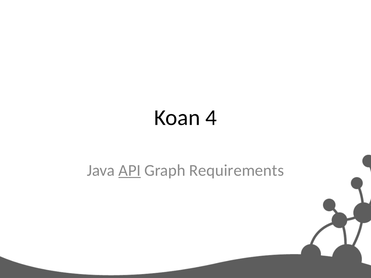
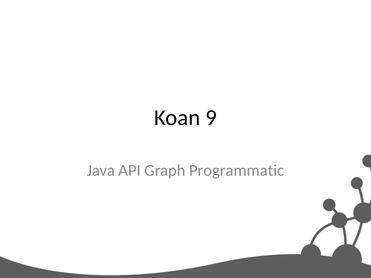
4: 4 -> 9
API underline: present -> none
Requirements: Requirements -> Programmatic
